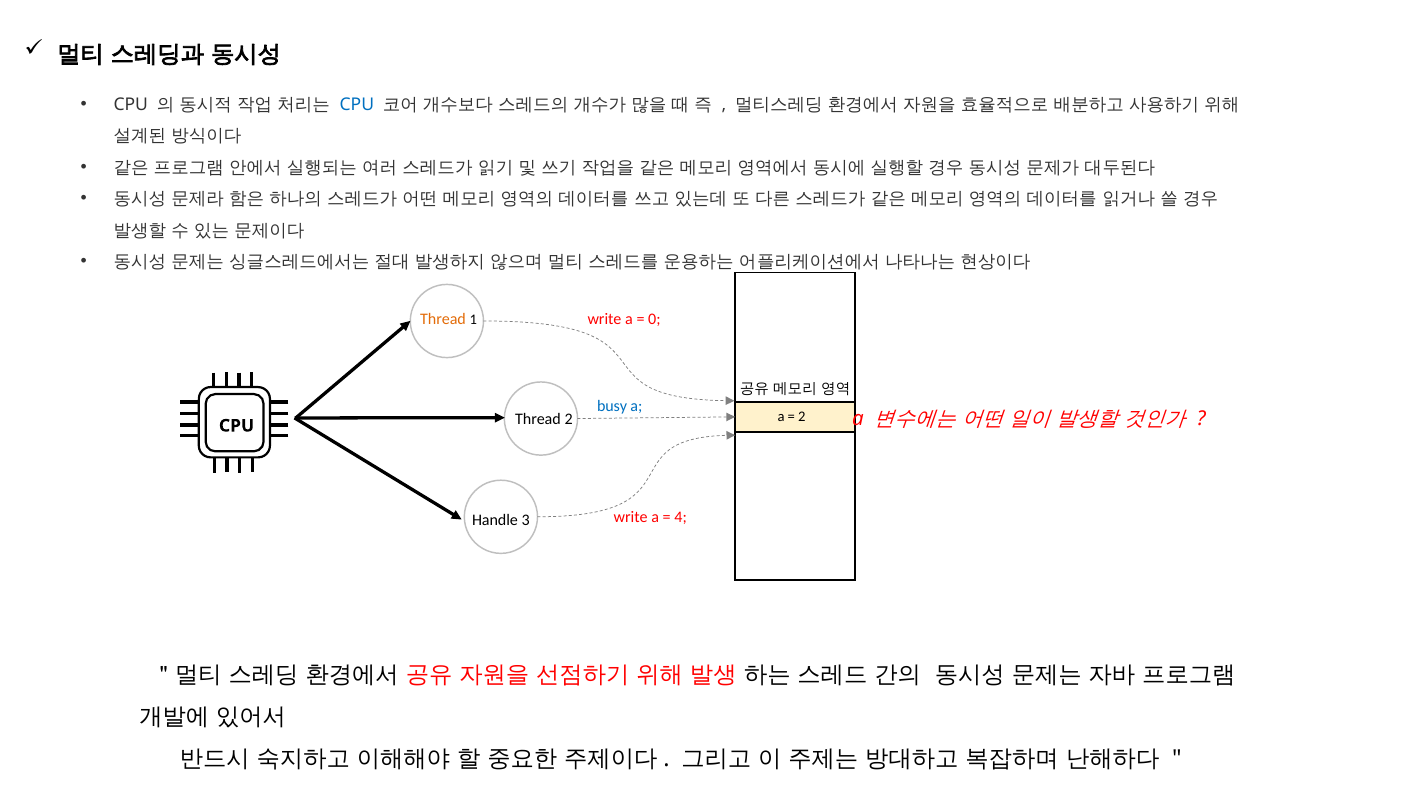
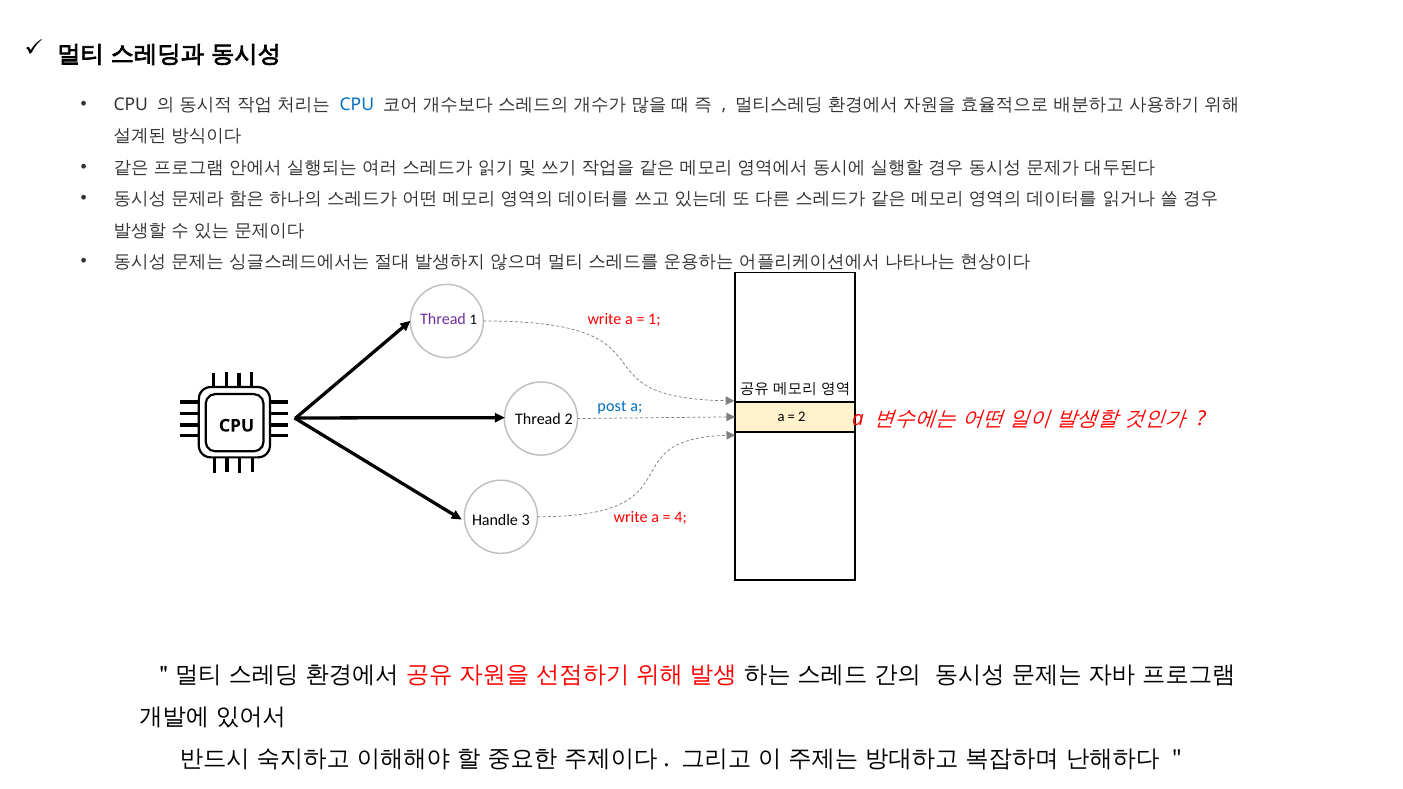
0 at (654, 319): 0 -> 1
Thread at (443, 320) colour: orange -> purple
busy: busy -> post
